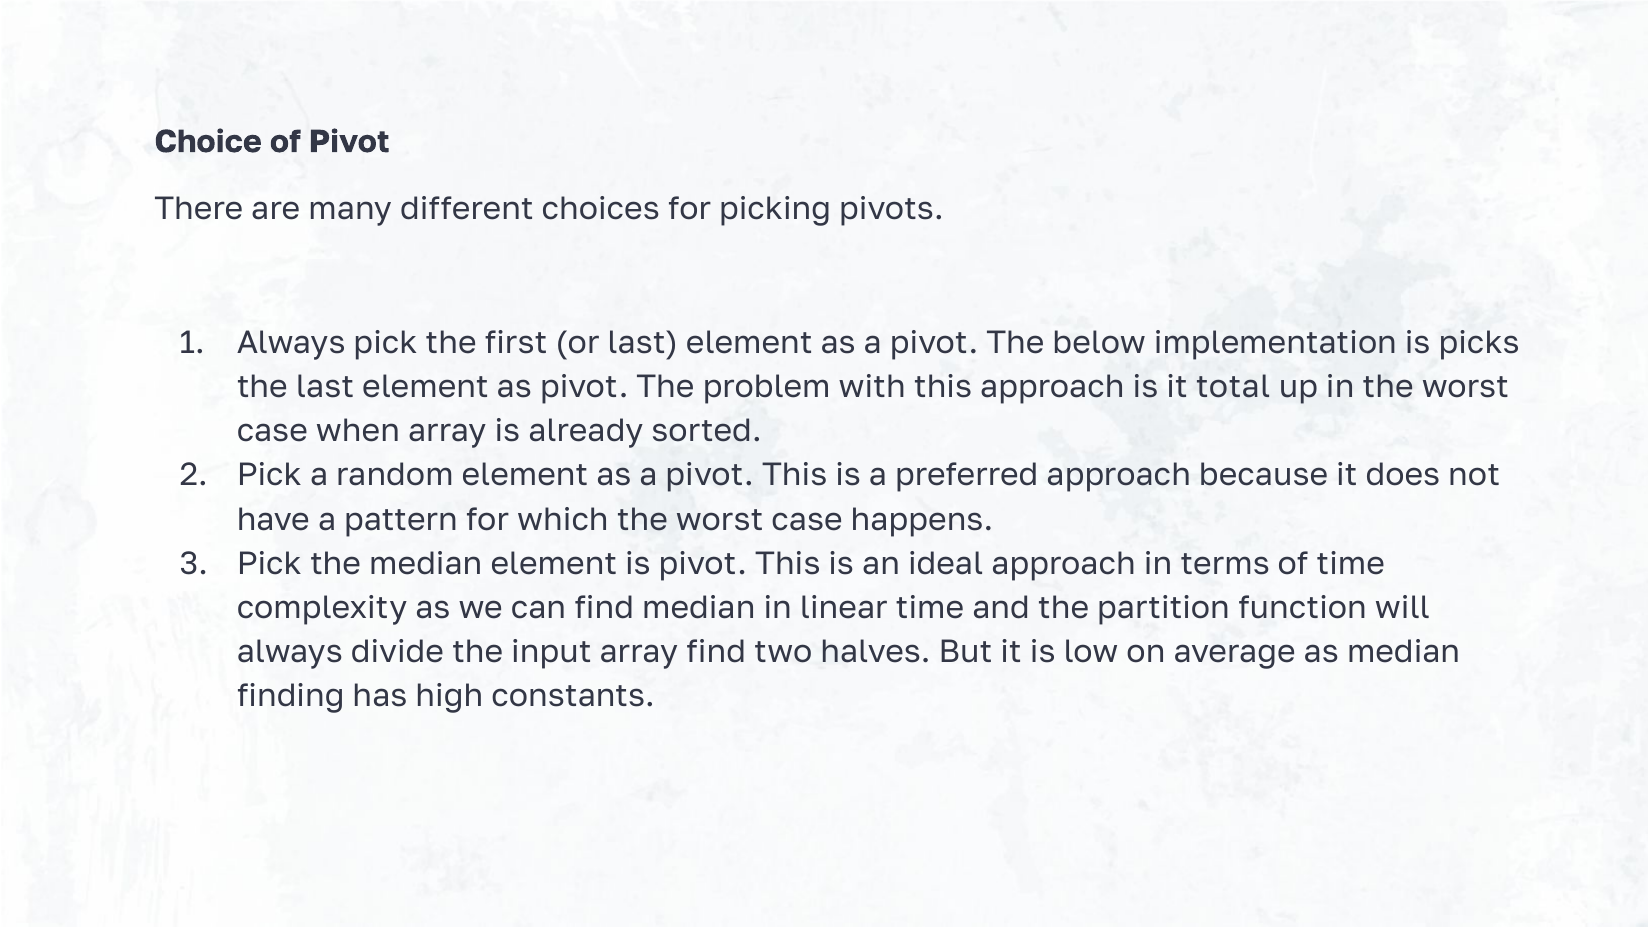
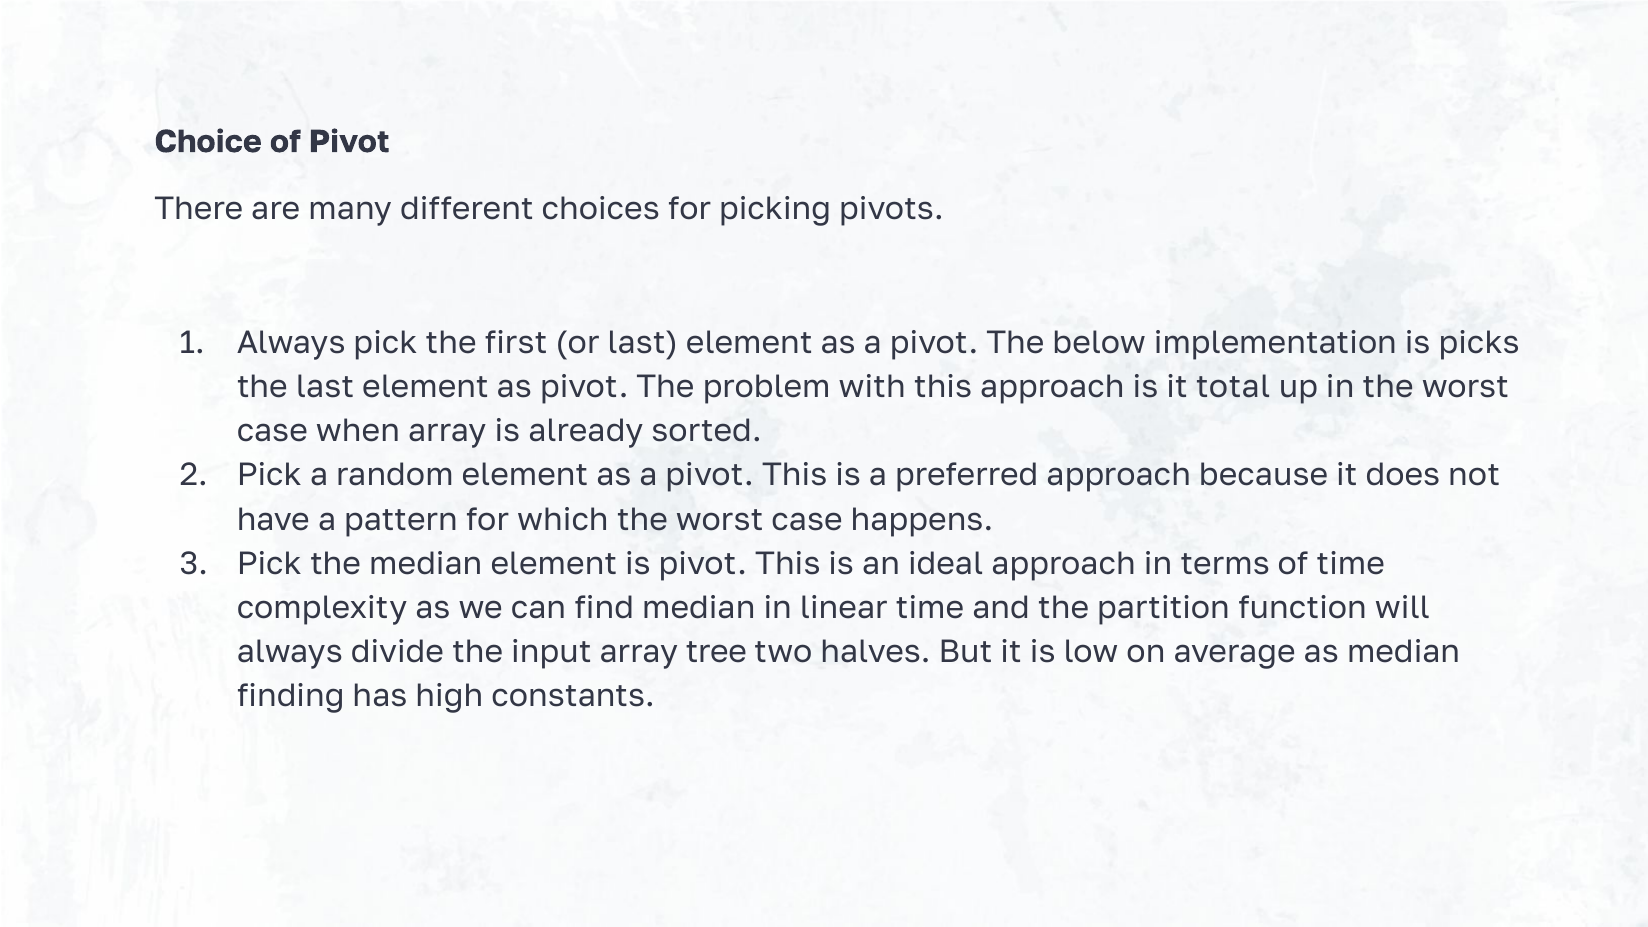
array find: find -> tree
